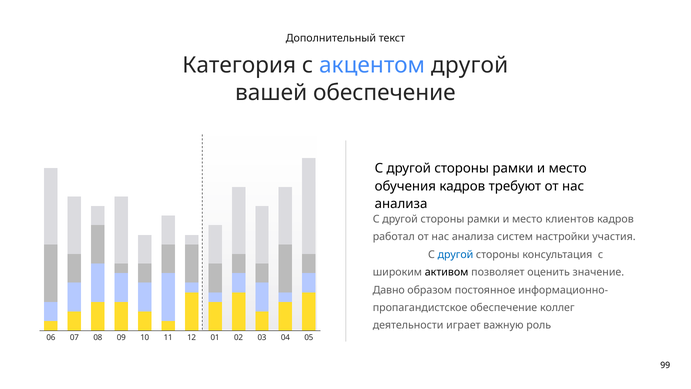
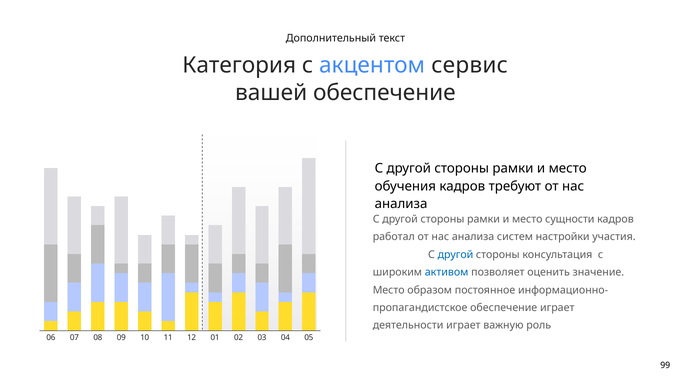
акцентом другой: другой -> сервис
клиентов: клиентов -> сущности
активом colour: black -> blue
Давно at (389, 290): Давно -> Место
обеспечение коллег: коллег -> играет
